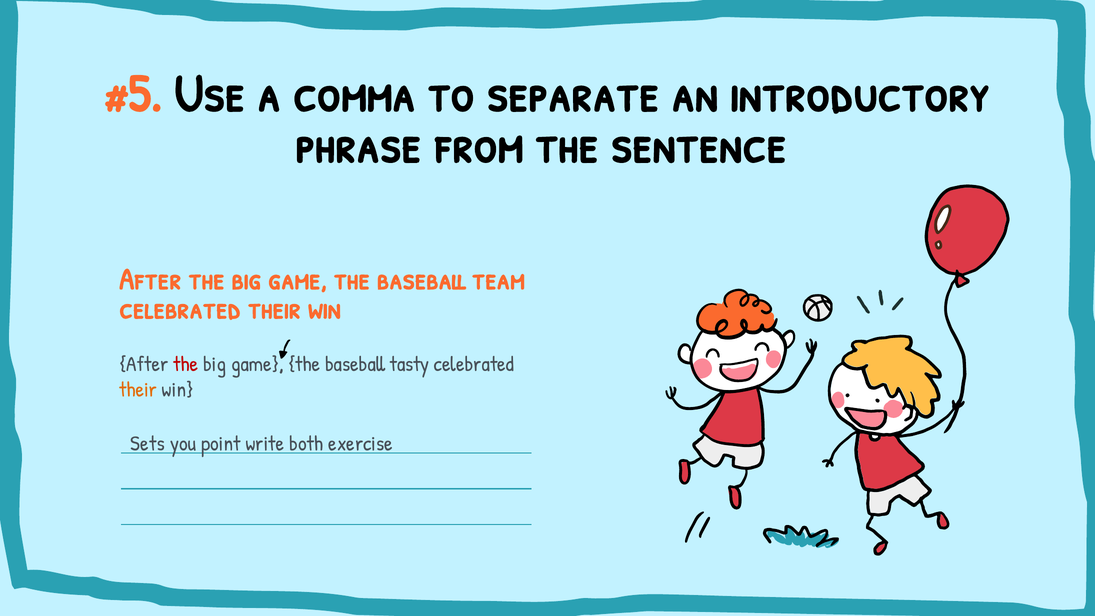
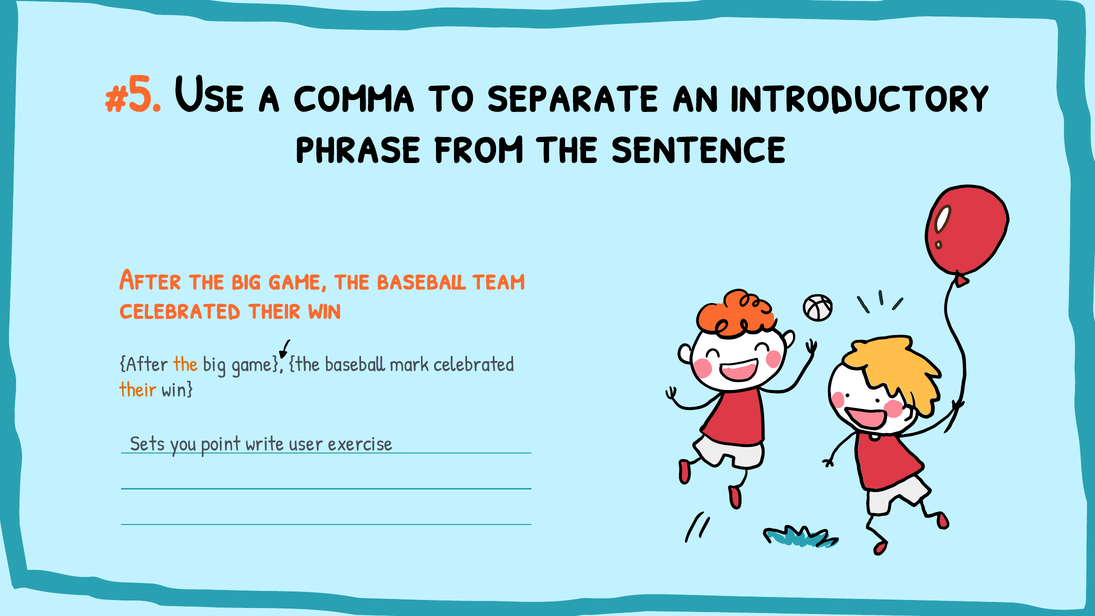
the at (186, 364) colour: red -> orange
tasty: tasty -> mark
both: both -> user
